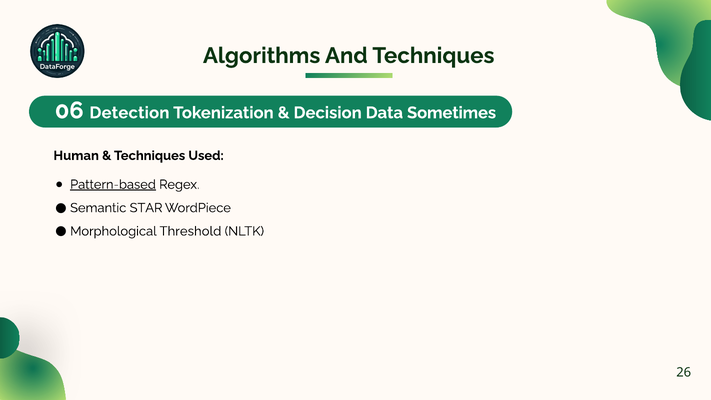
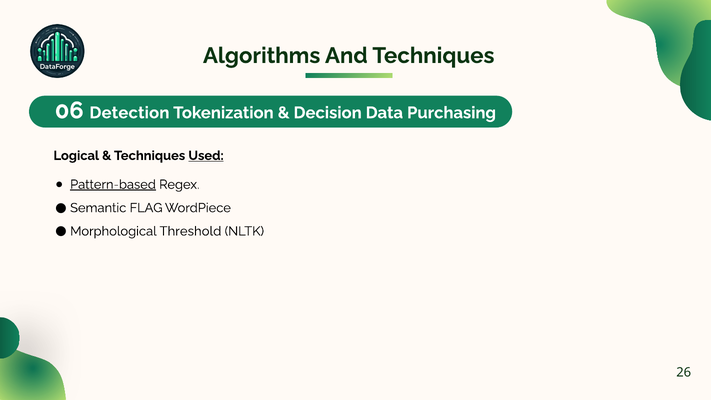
Sometimes: Sometimes -> Purchasing
Human: Human -> Logical
Used underline: none -> present
STAR: STAR -> FLAG
